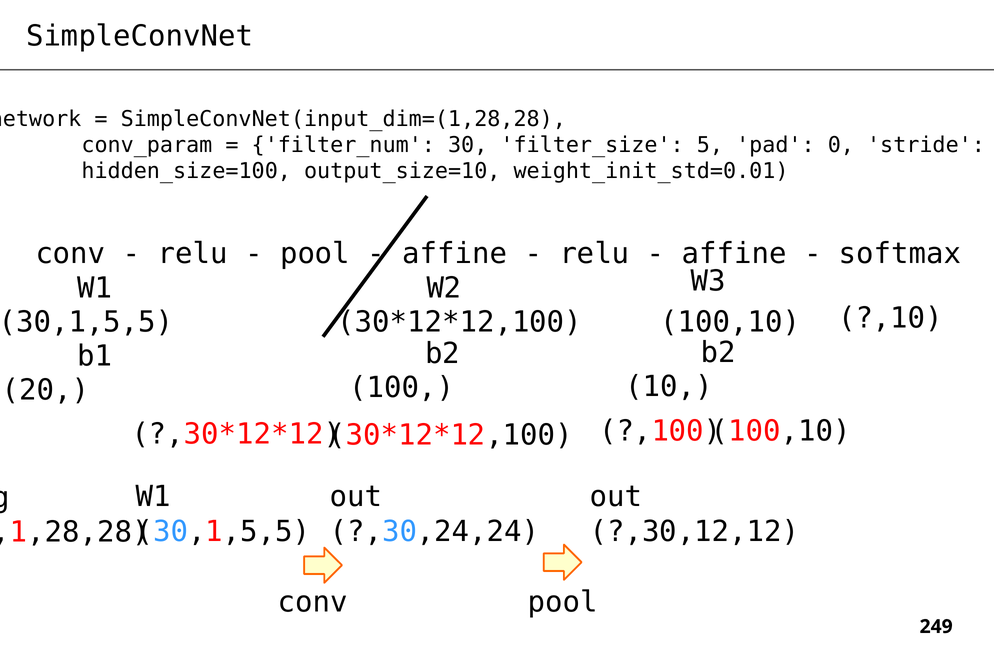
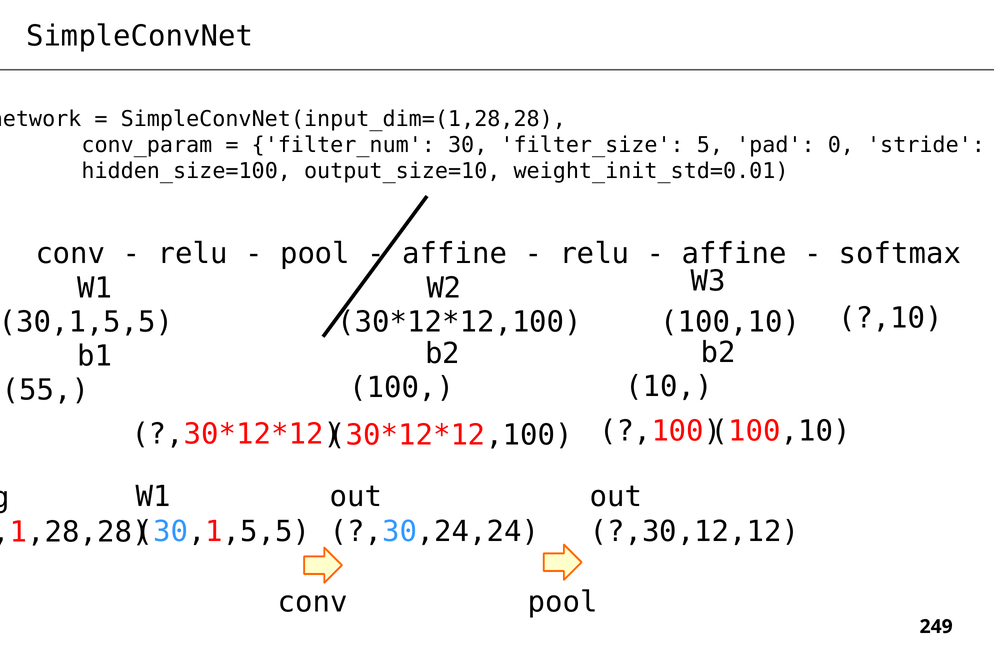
20: 20 -> 55
